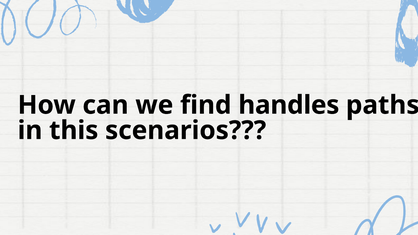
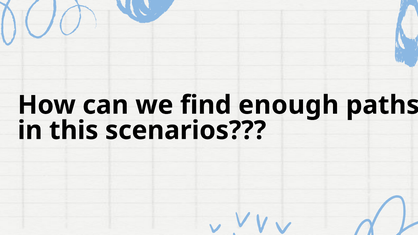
handles: handles -> enough
